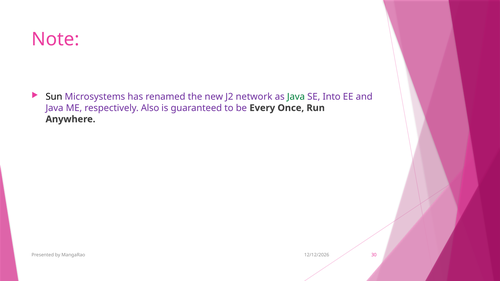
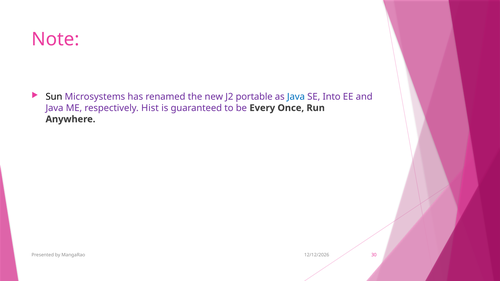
network: network -> portable
Java at (296, 97) colour: green -> blue
Also: Also -> Hist
